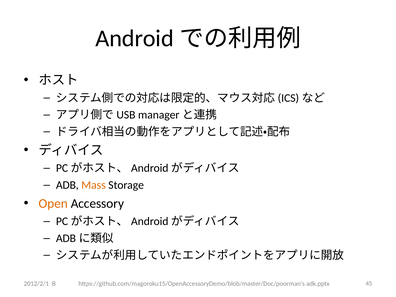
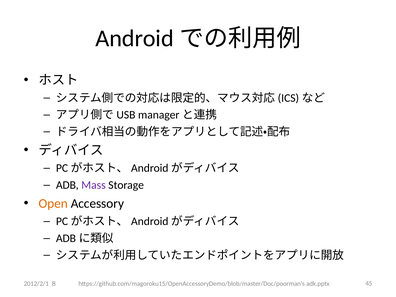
Mass colour: orange -> purple
